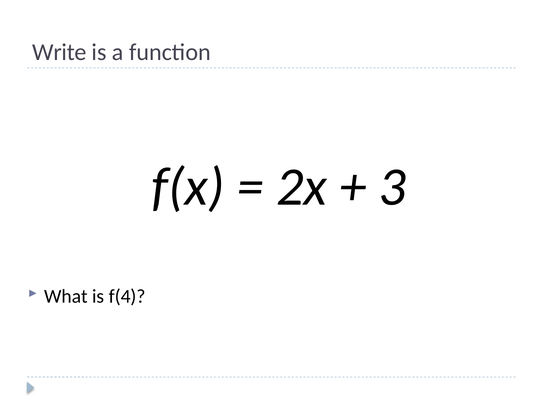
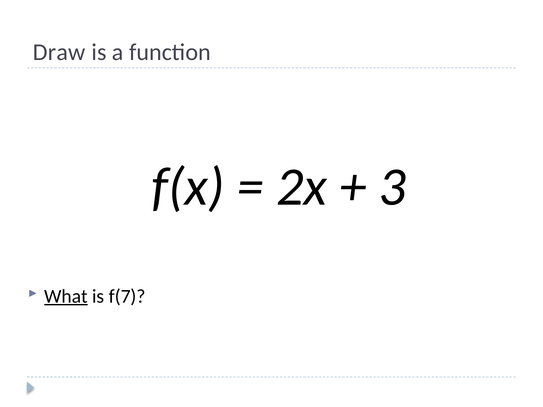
Write: Write -> Draw
What underline: none -> present
f(4: f(4 -> f(7
